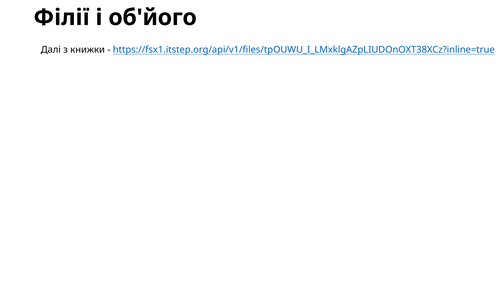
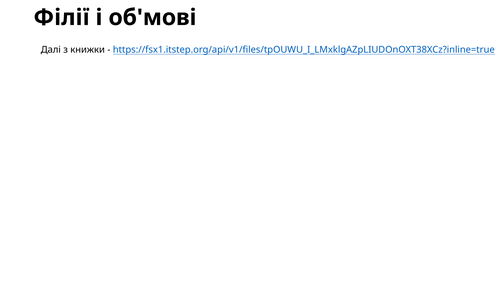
об'його: об'його -> об'мові
